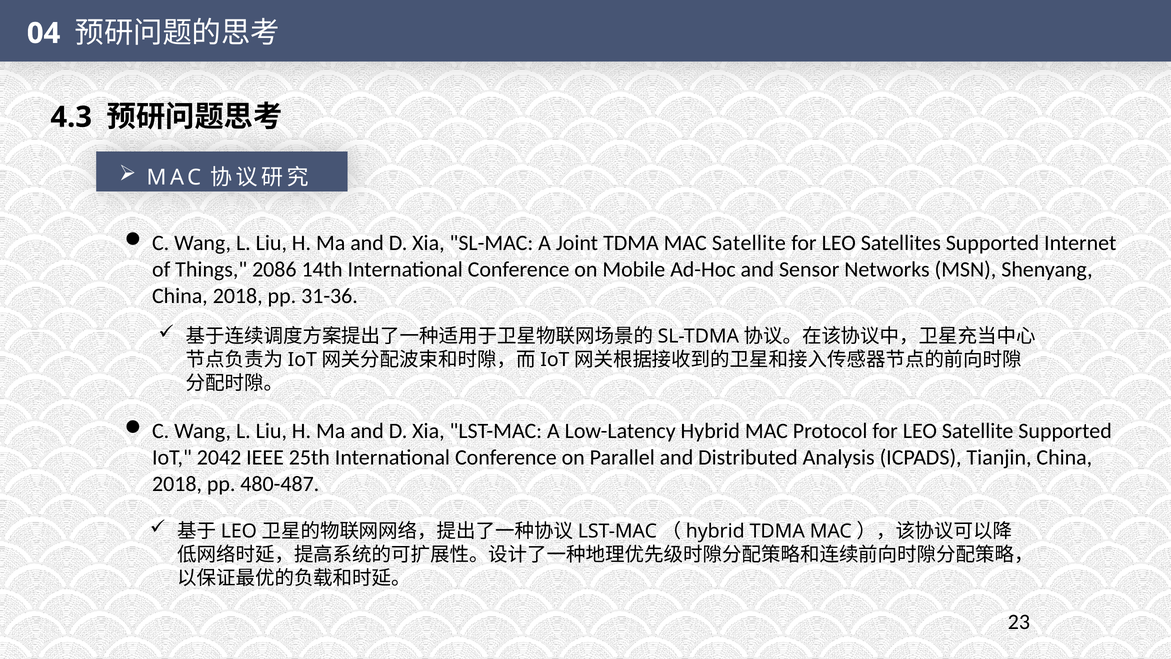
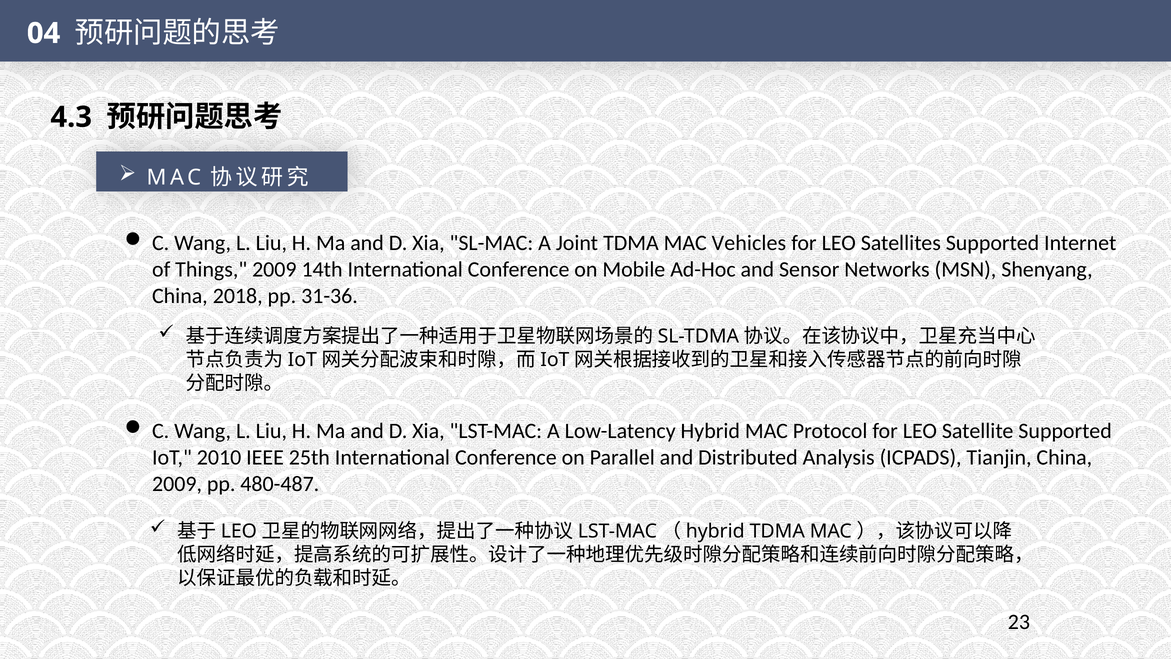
MAC Satellite: Satellite -> Vehicles
Things 2086: 2086 -> 2009
2042: 2042 -> 2010
2018 at (177, 484): 2018 -> 2009
